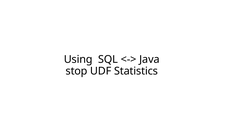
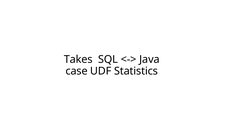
Using: Using -> Takes
stop: stop -> case
